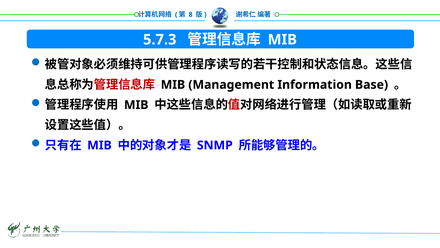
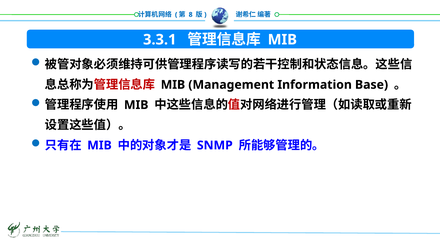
5.7.3: 5.7.3 -> 3.3.1
